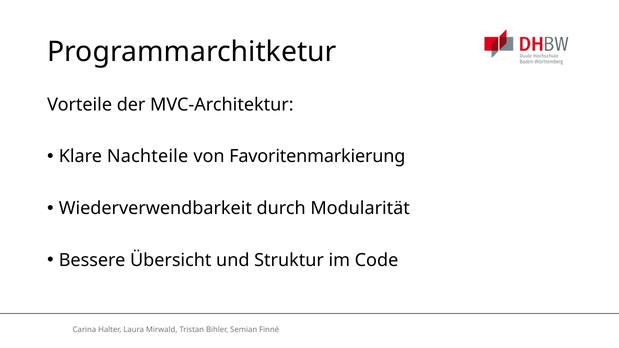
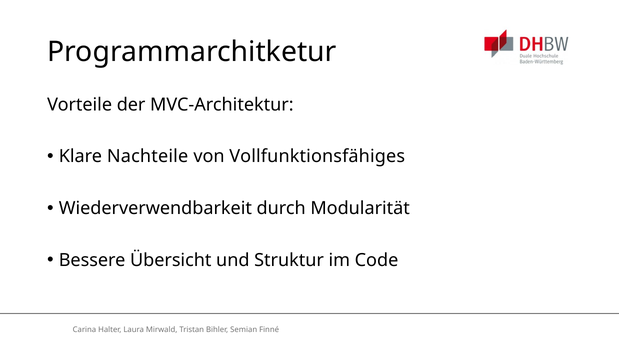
Favoritenmarkierung: Favoritenmarkierung -> Vollfunktionsfähiges
